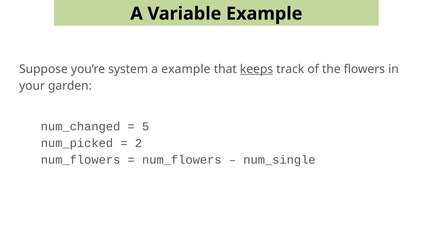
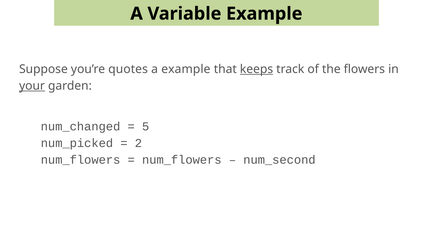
system: system -> quotes
your underline: none -> present
num_single: num_single -> num_second
